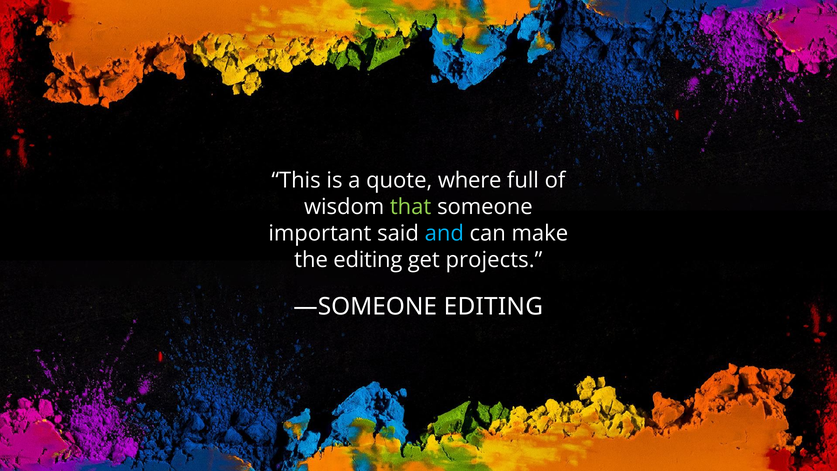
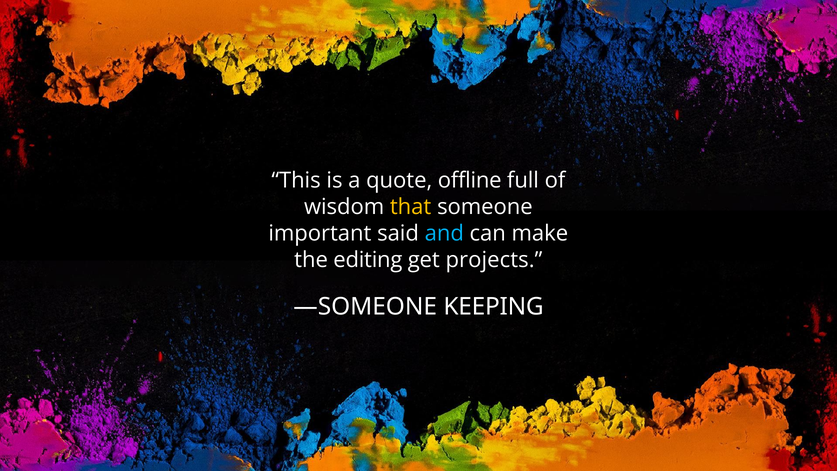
where: where -> offline
that colour: light green -> yellow
—SOMEONE EDITING: EDITING -> KEEPING
